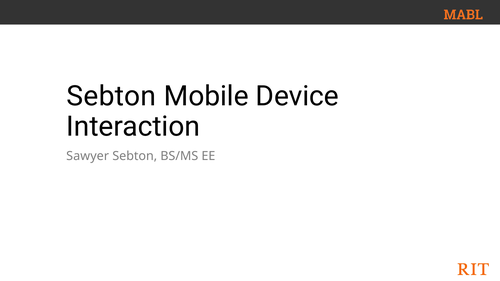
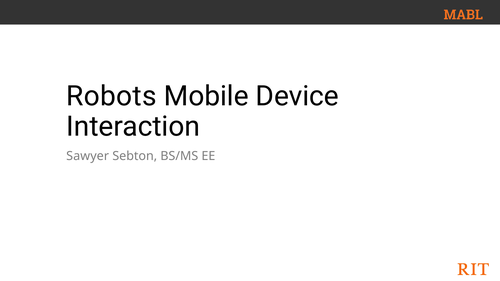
Sebton at (111, 96): Sebton -> Robots
